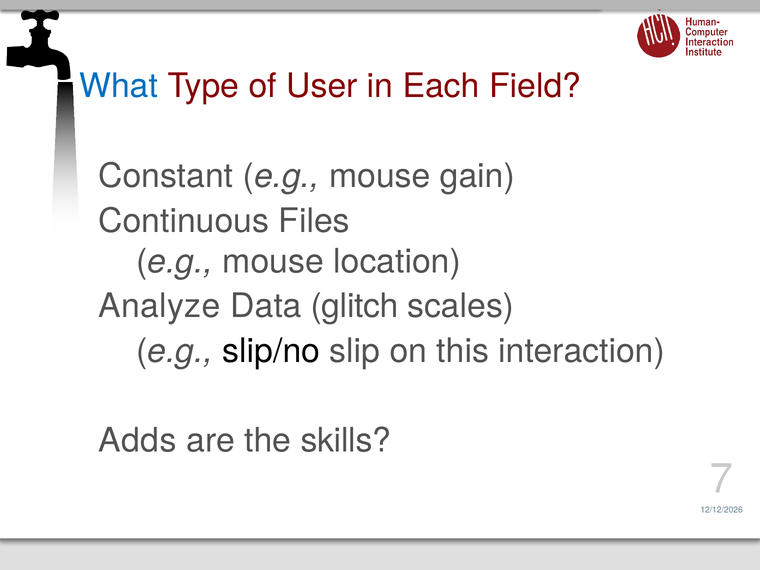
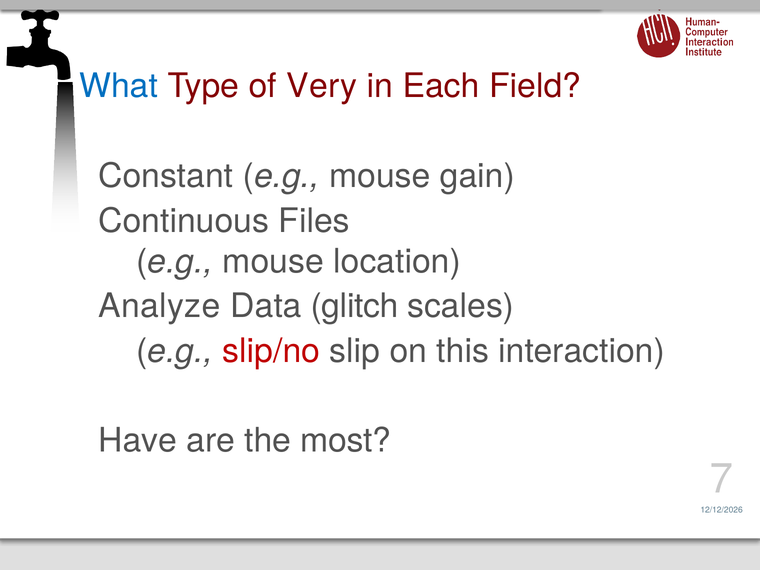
User: User -> Very
slip/no colour: black -> red
Adds: Adds -> Have
skills: skills -> most
